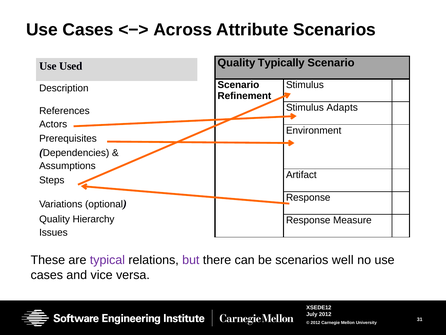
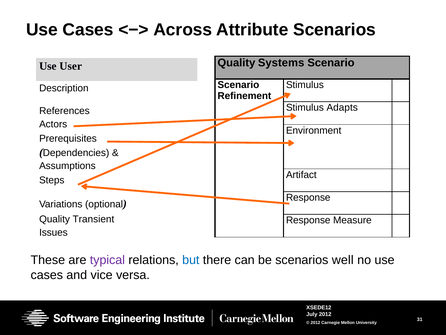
Typically: Typically -> Systems
Used: Used -> User
Hierarchy: Hierarchy -> Transient
but colour: purple -> blue
